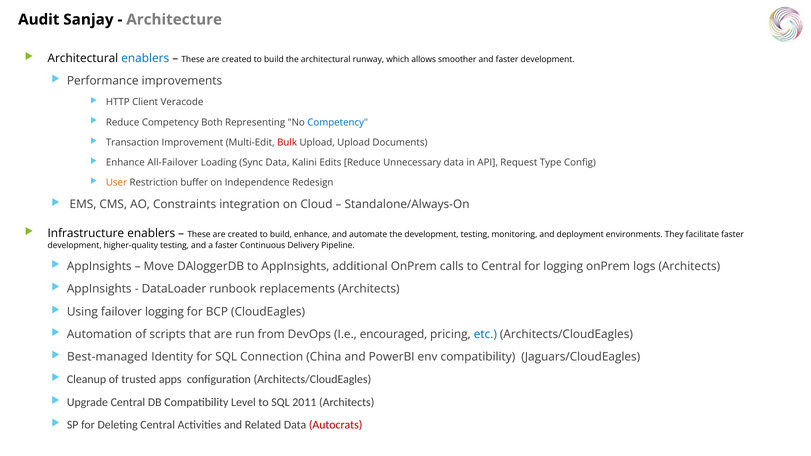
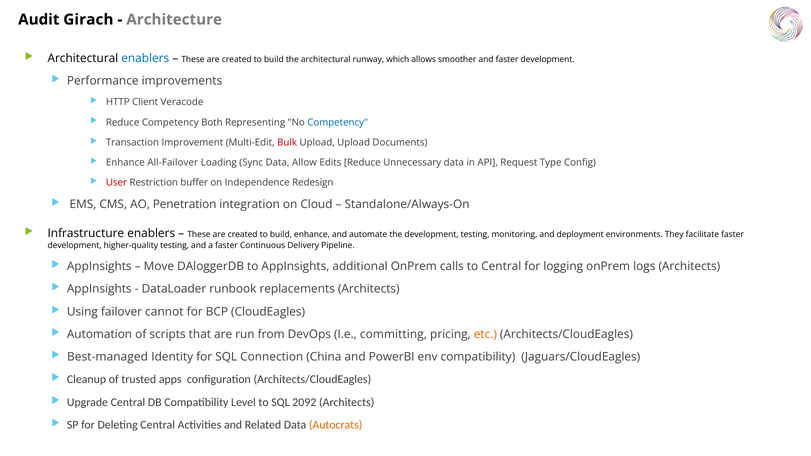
Sanjay: Sanjay -> Girach
Kalini: Kalini -> Allow
User colour: orange -> red
Constraints: Constraints -> Penetration
failover logging: logging -> cannot
encouraged: encouraged -> committing
etc colour: blue -> orange
2011: 2011 -> 2092
Autocrats colour: red -> orange
